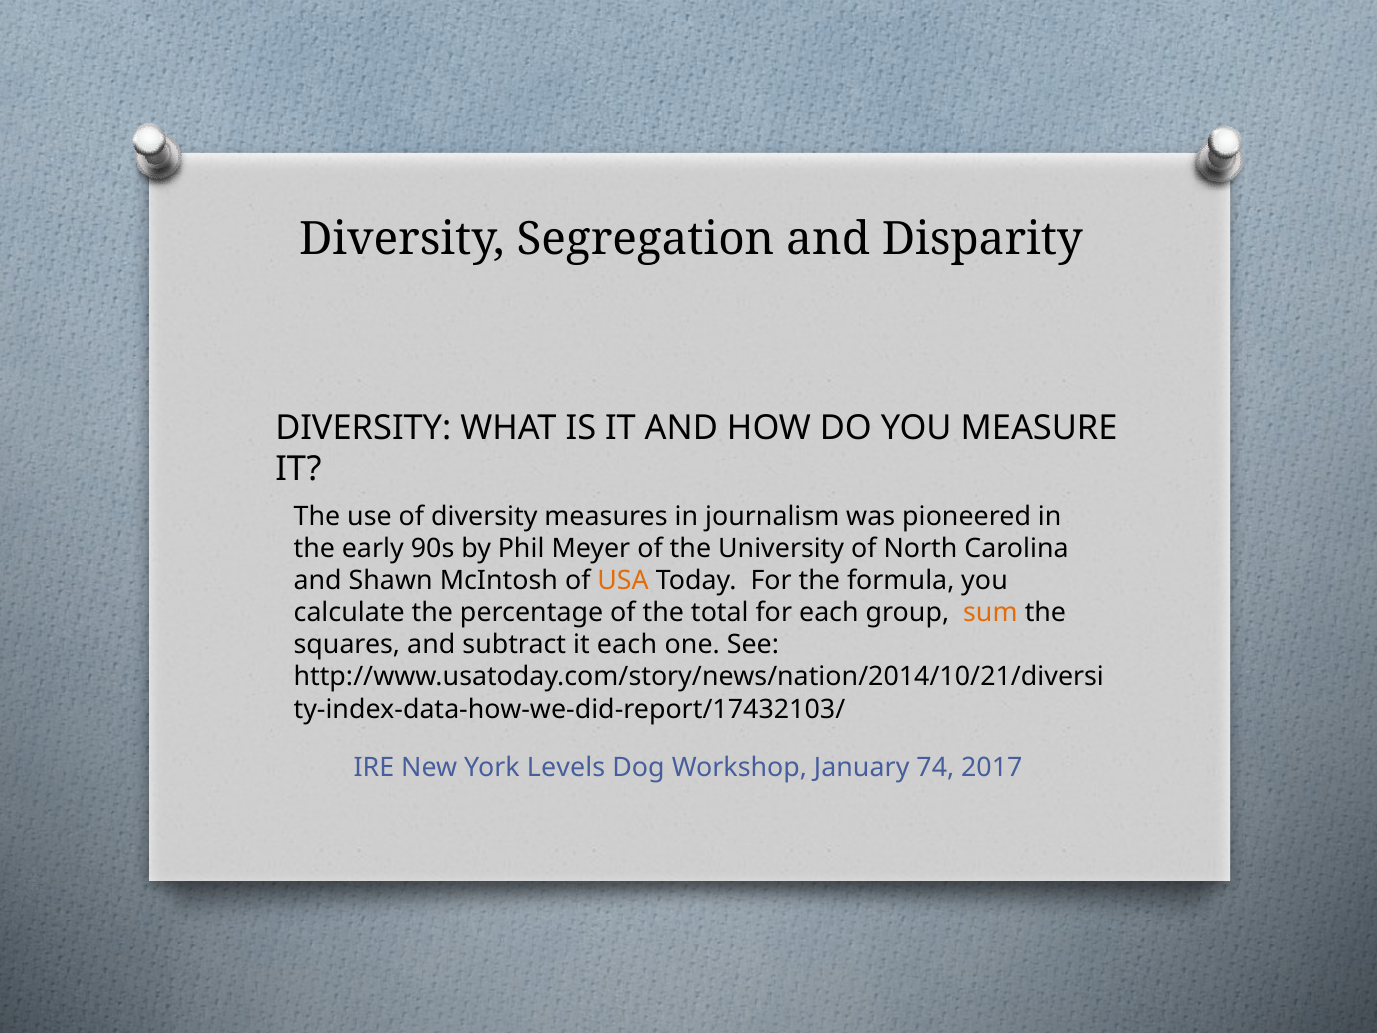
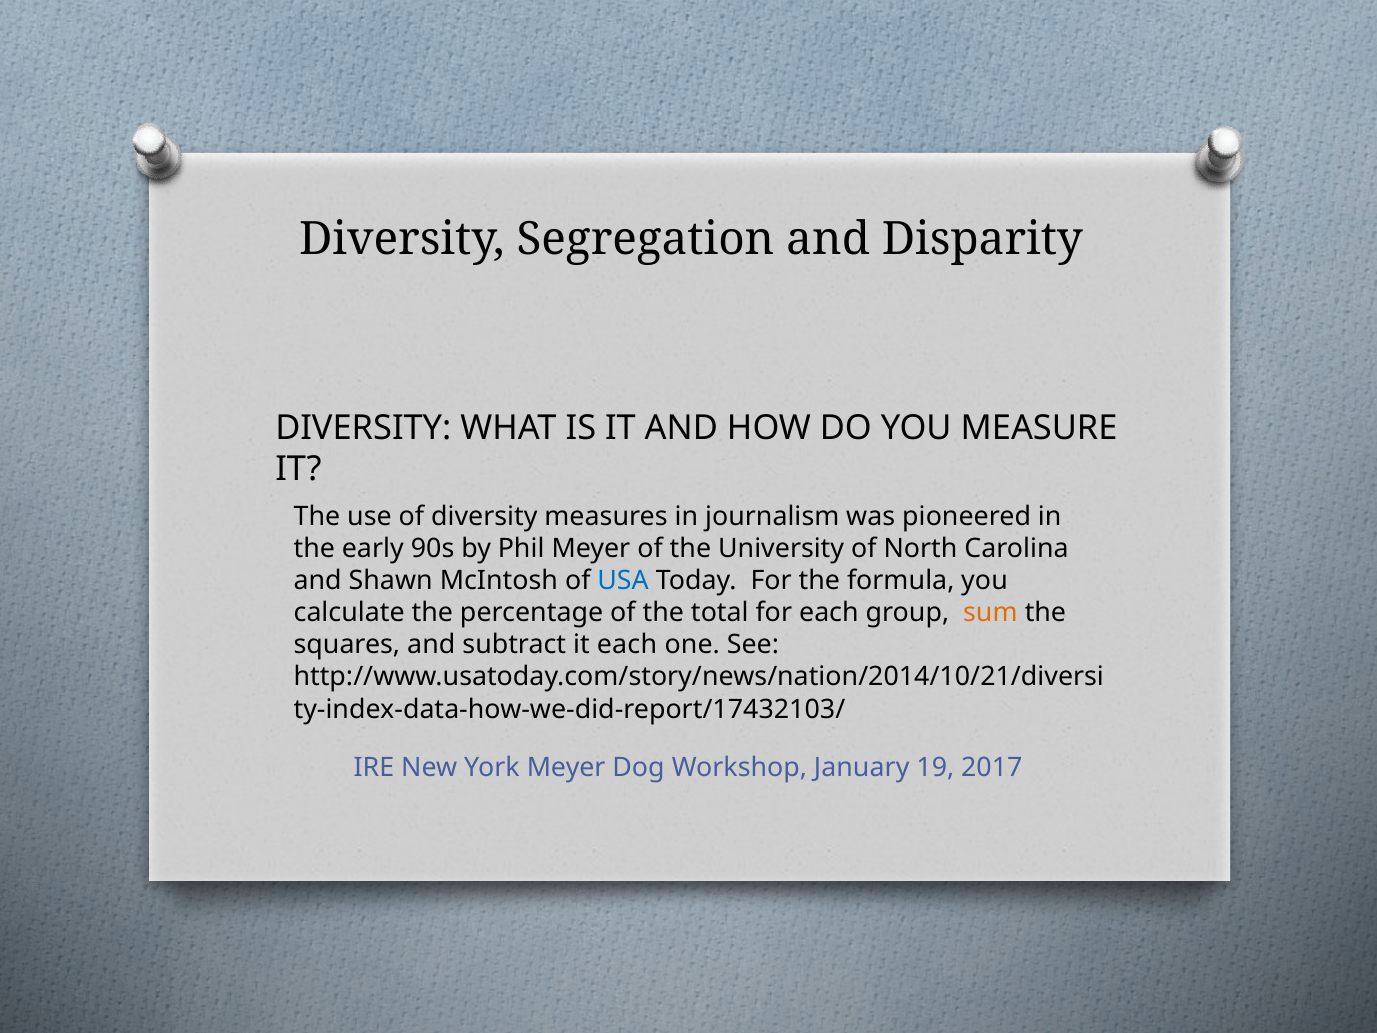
USA colour: orange -> blue
York Levels: Levels -> Meyer
74: 74 -> 19
